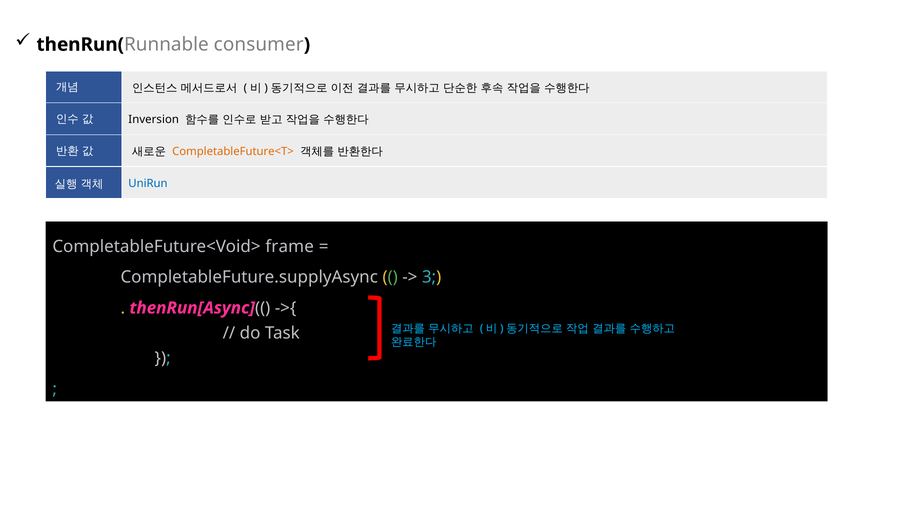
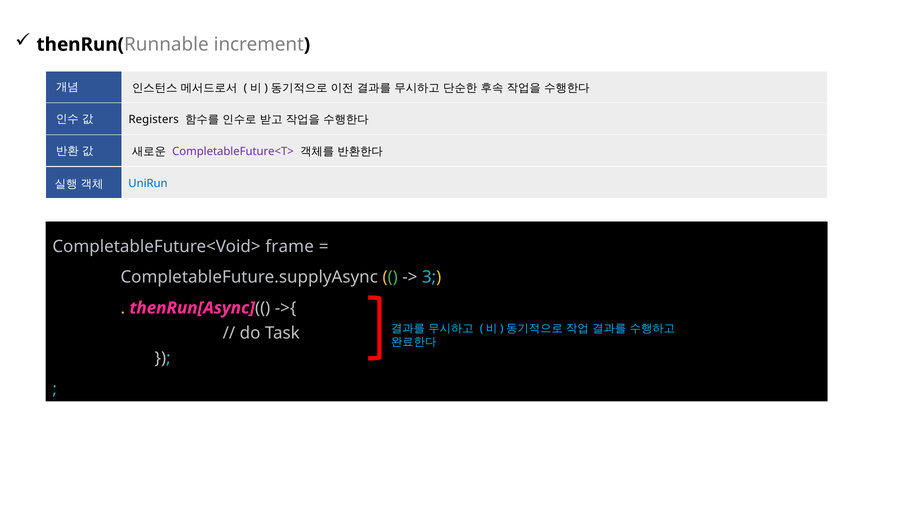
consumer: consumer -> increment
Inversion: Inversion -> Registers
CompletableFuture<T> colour: orange -> purple
